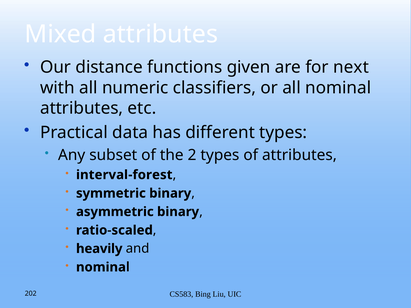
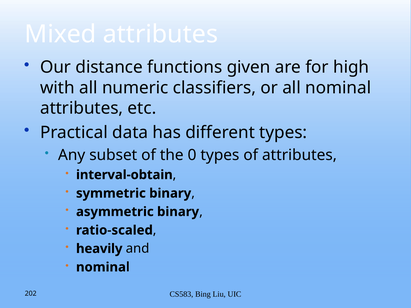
next: next -> high
2: 2 -> 0
interval-forest: interval-forest -> interval-obtain
